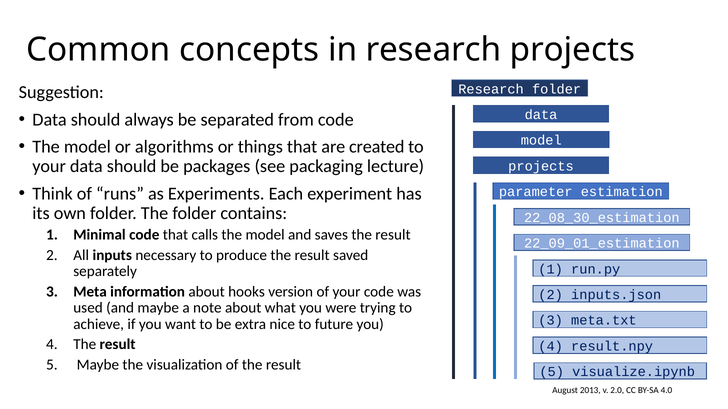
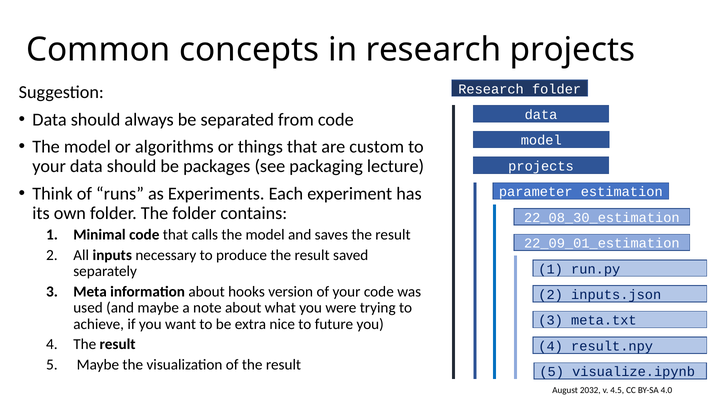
created: created -> custom
2013: 2013 -> 2032
2.0: 2.0 -> 4.5
